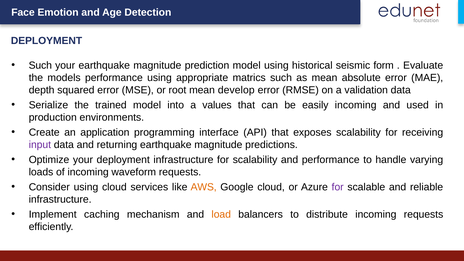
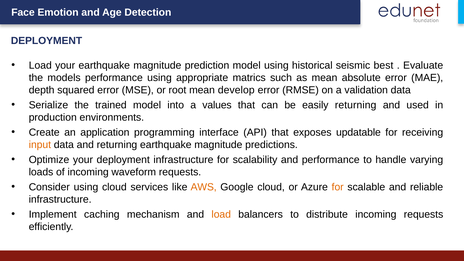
Such at (40, 65): Such -> Load
form: form -> best
easily incoming: incoming -> returning
exposes scalability: scalability -> updatable
input colour: purple -> orange
for at (338, 187) colour: purple -> orange
